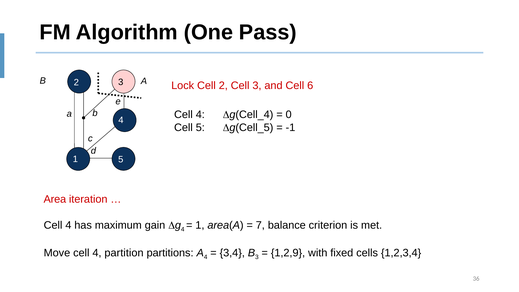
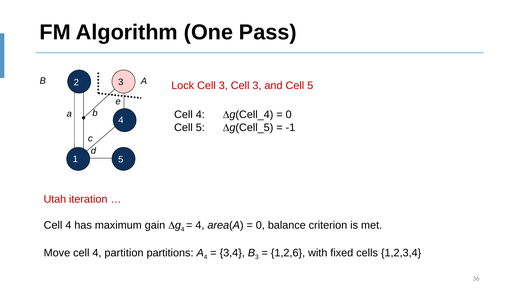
Lock Cell 2: 2 -> 3
and Cell 6: 6 -> 5
Area: Area -> Utah
1 at (200, 225): 1 -> 4
7 at (260, 225): 7 -> 0
1,2,9: 1,2,9 -> 1,2,6
